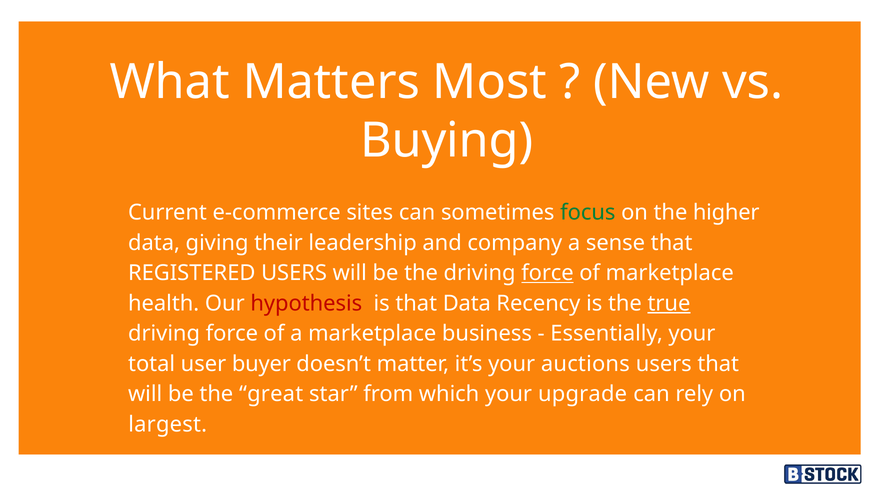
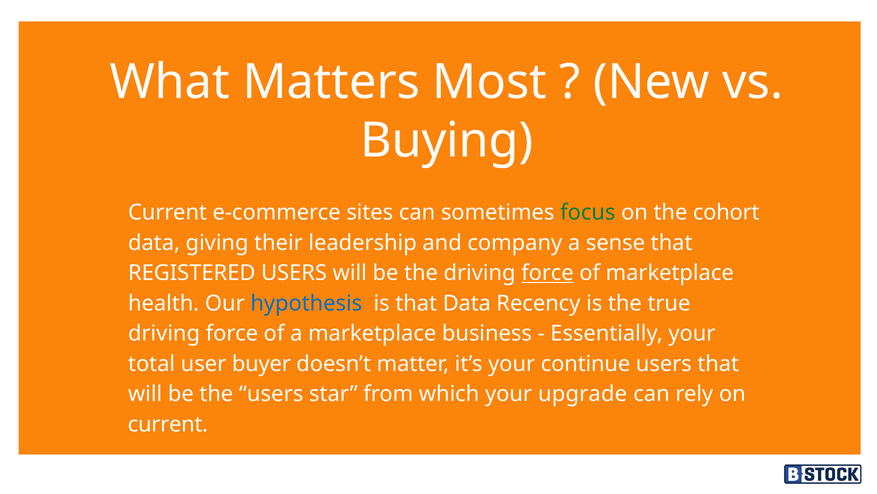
higher: higher -> cohort
hypothesis colour: red -> blue
true underline: present -> none
auctions: auctions -> continue
the great: great -> users
largest at (168, 424): largest -> current
